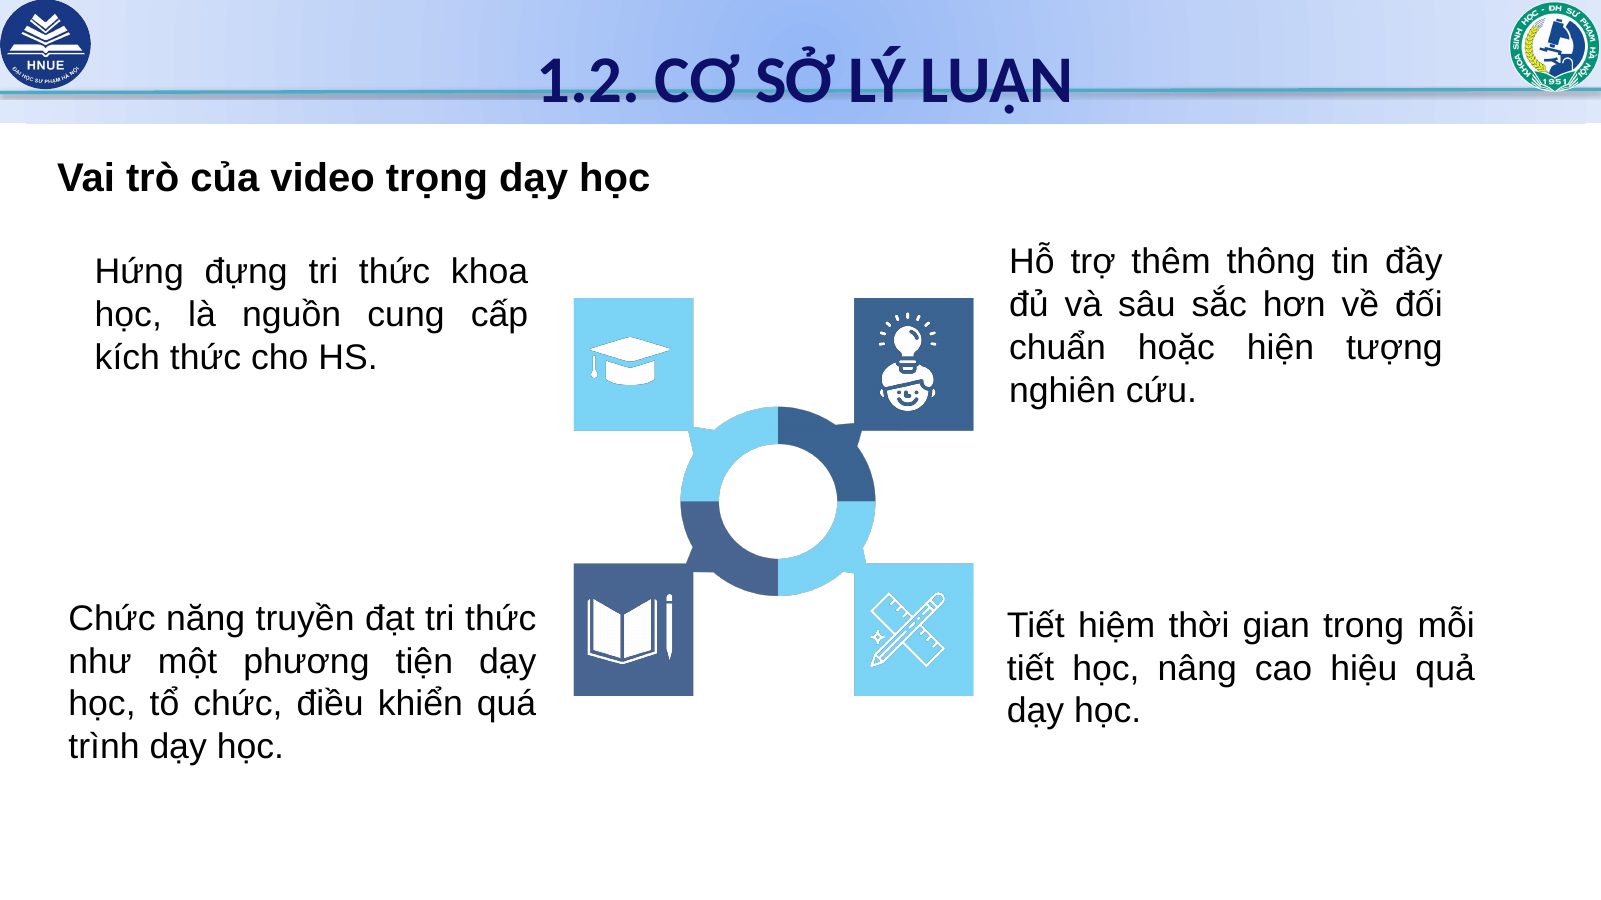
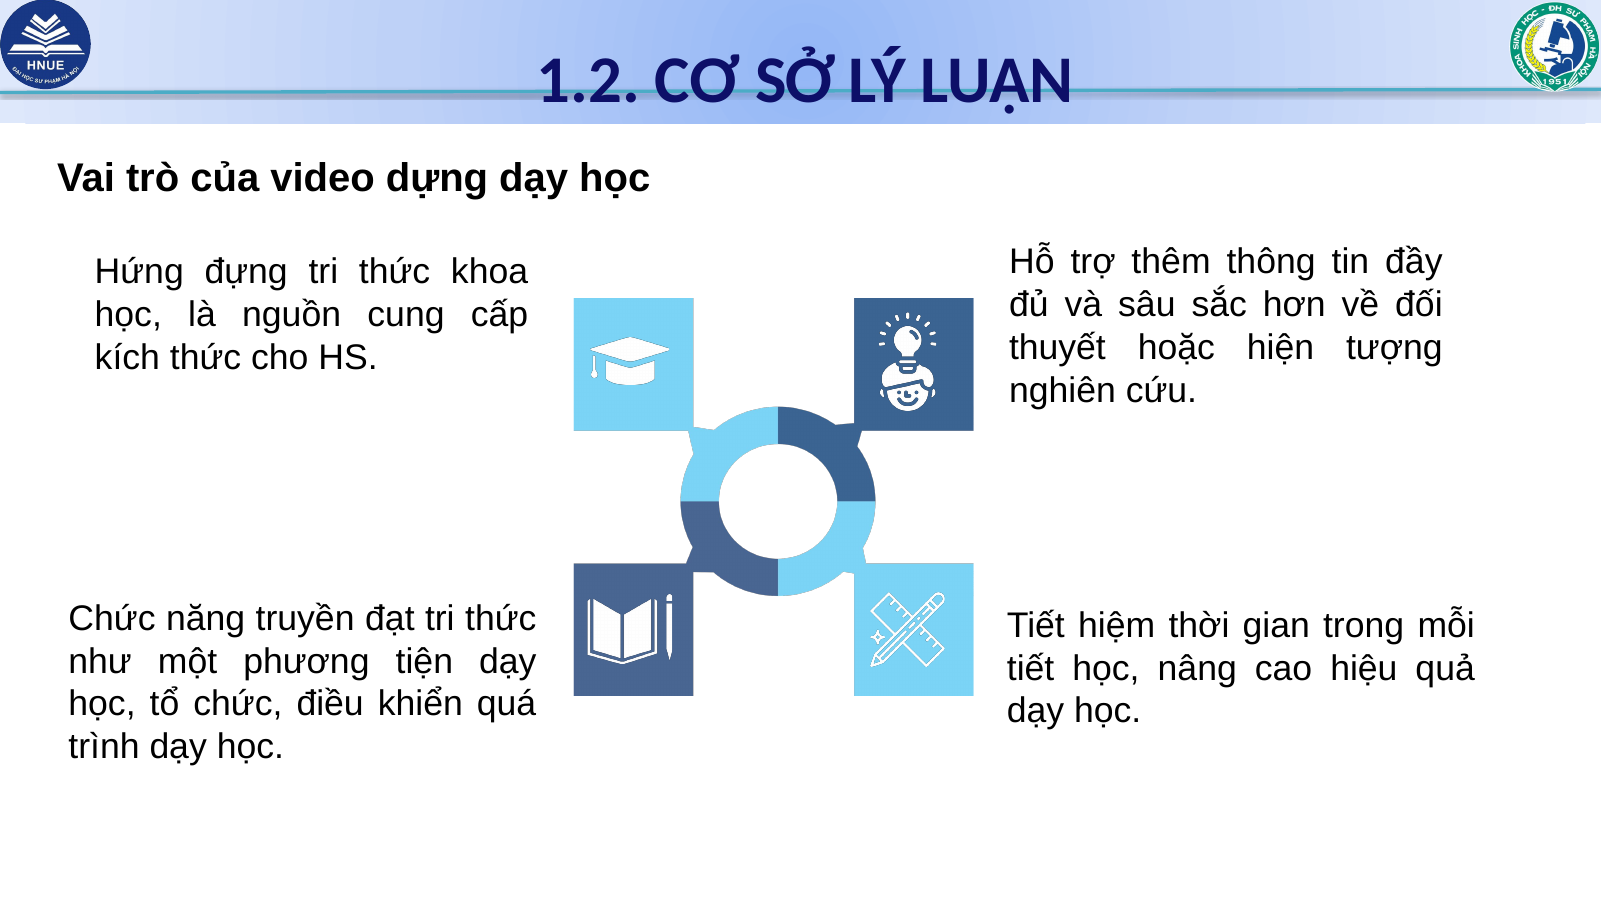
trọng: trọng -> dựng
chuẩn: chuẩn -> thuyết
